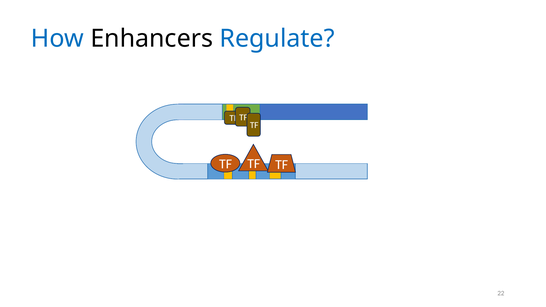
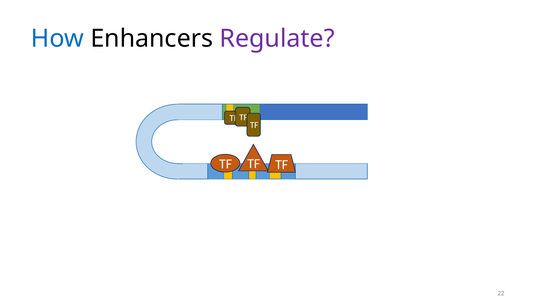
Regulate colour: blue -> purple
